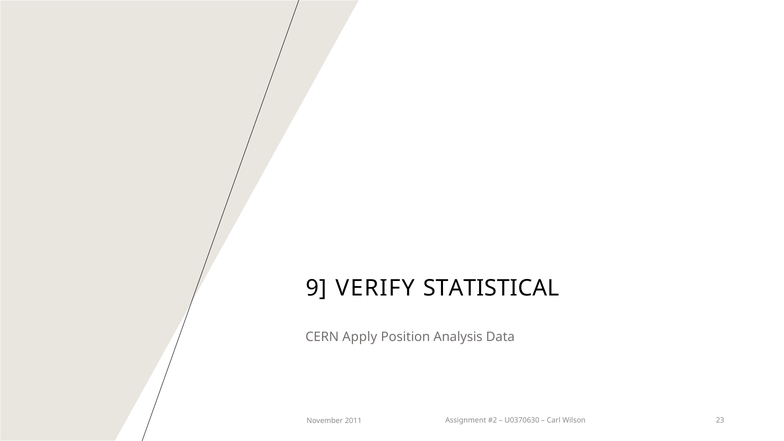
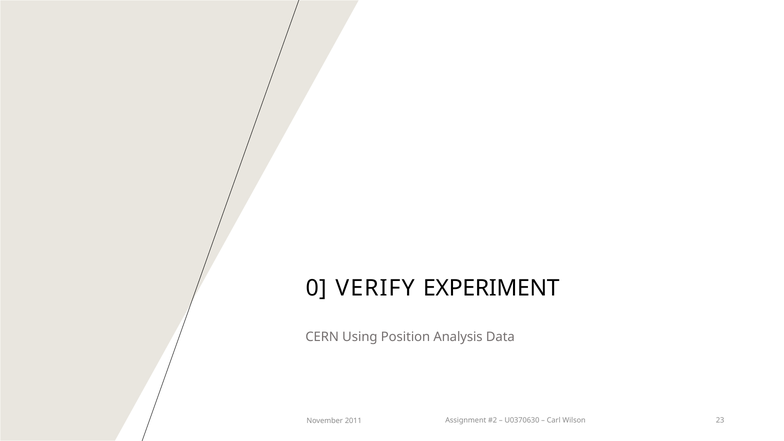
9: 9 -> 0
STATISTICAL: STATISTICAL -> EXPERIMENT
Apply: Apply -> Using
